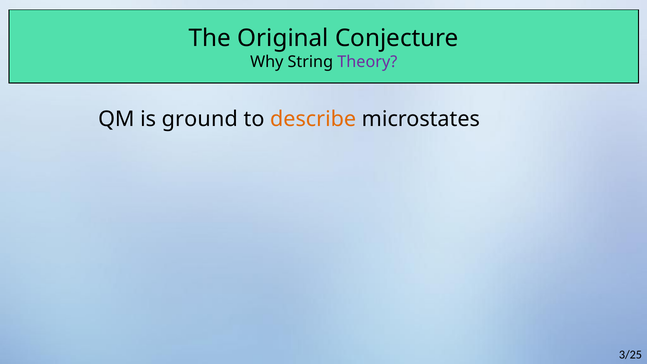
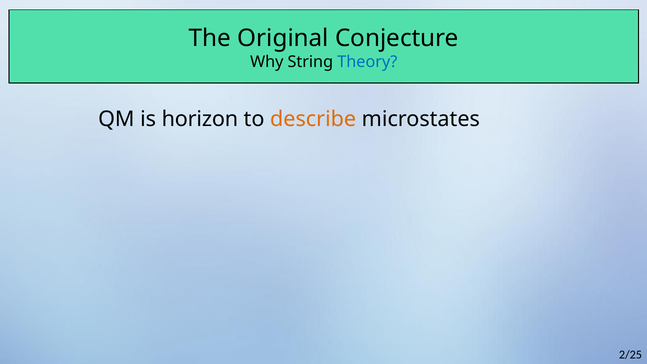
Theory colour: purple -> blue
ground: ground -> horizon
3/25: 3/25 -> 2/25
